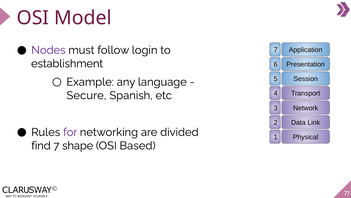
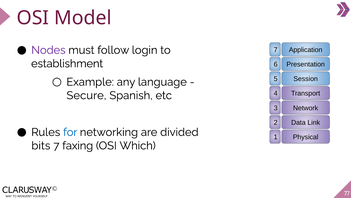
for colour: purple -> blue
find: find -> bits
shape: shape -> faxing
Based: Based -> Which
